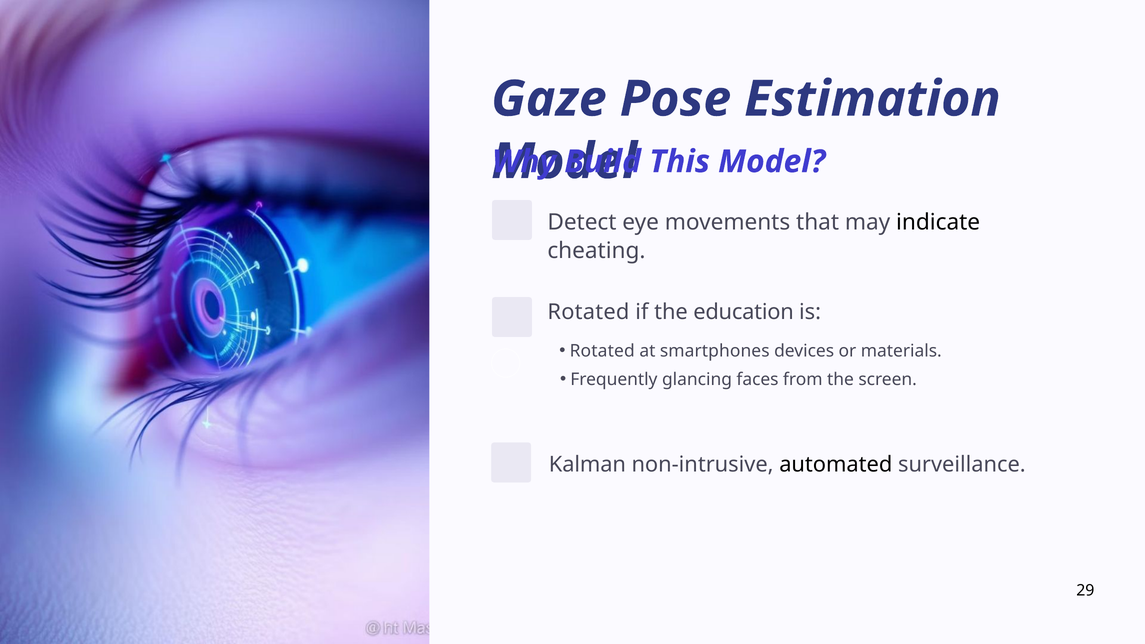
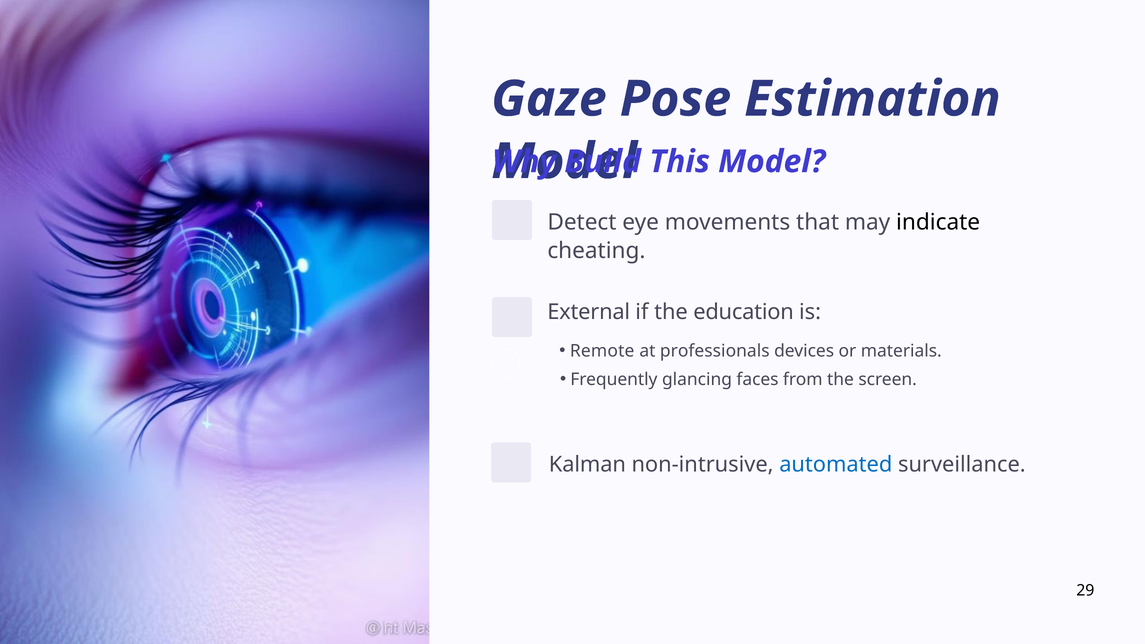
Rotated at (588, 312): Rotated -> External
Rotated at (602, 351): Rotated -> Remote
smartphones: smartphones -> professionals
automated colour: black -> blue
